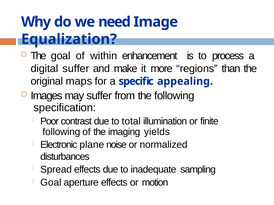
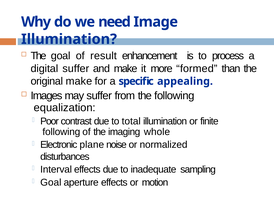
Equalization at (69, 39): Equalization -> Illumination
within: within -> result
regions: regions -> formed
original maps: maps -> make
specification: specification -> equalization
yields: yields -> whole
Spread: Spread -> Interval
